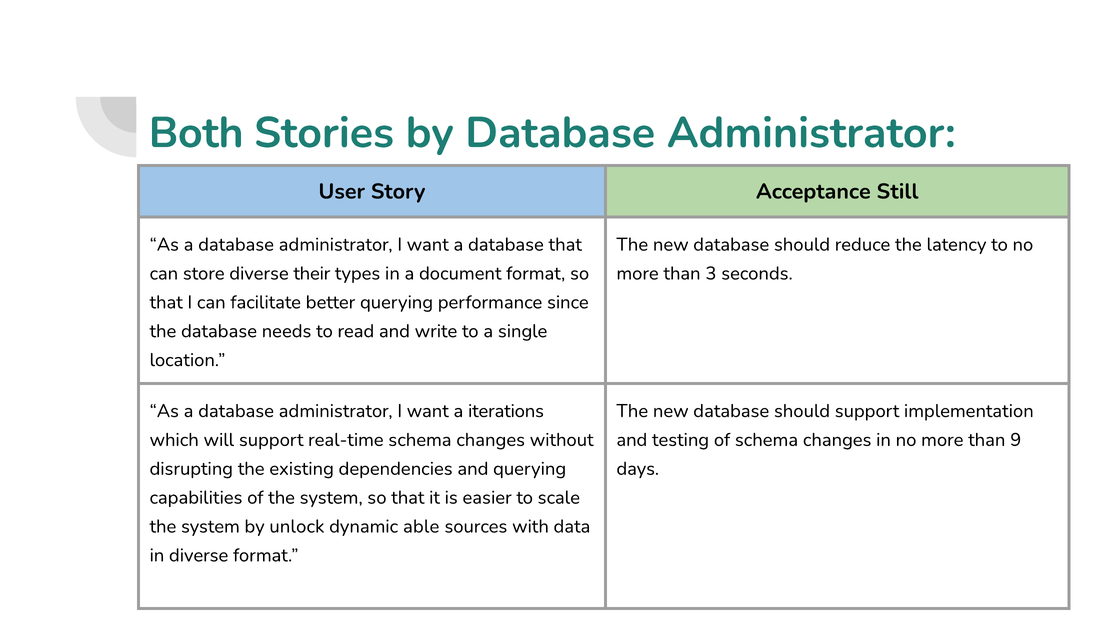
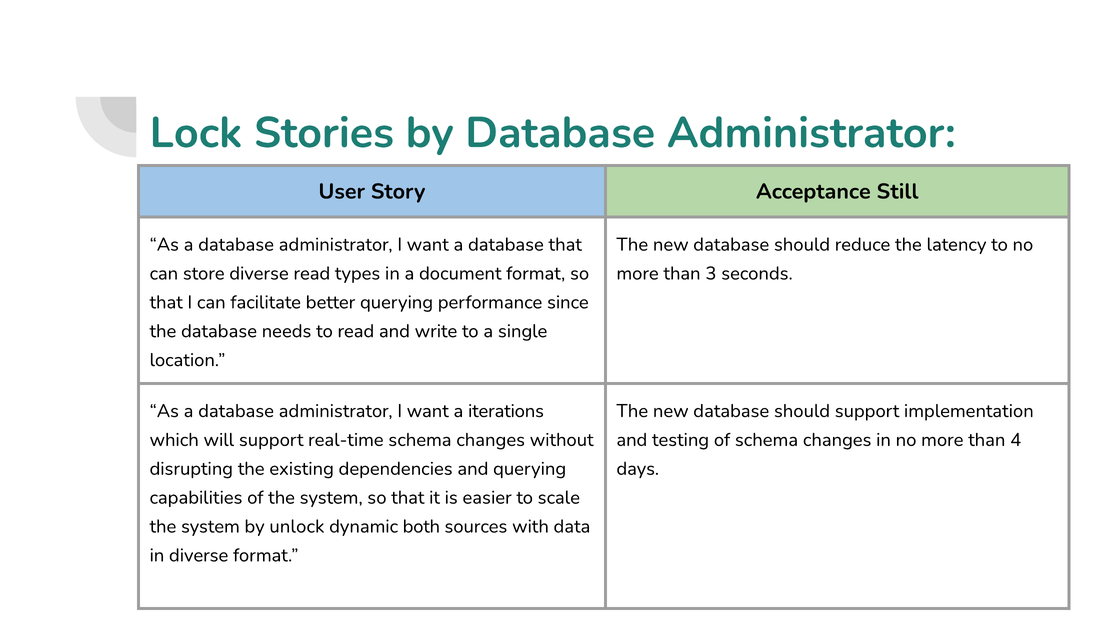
Both: Both -> Lock
diverse their: their -> read
9: 9 -> 4
able: able -> both
